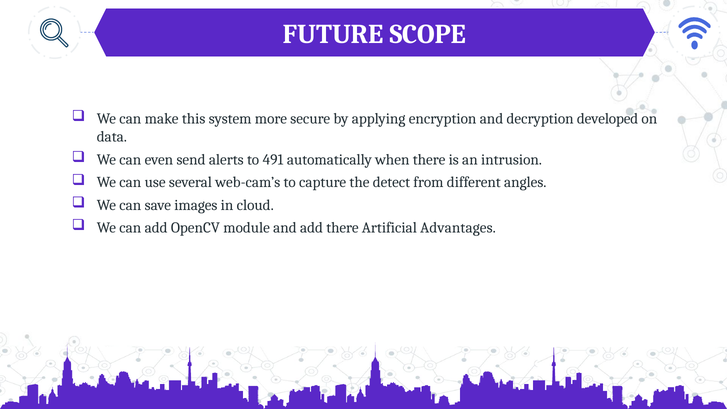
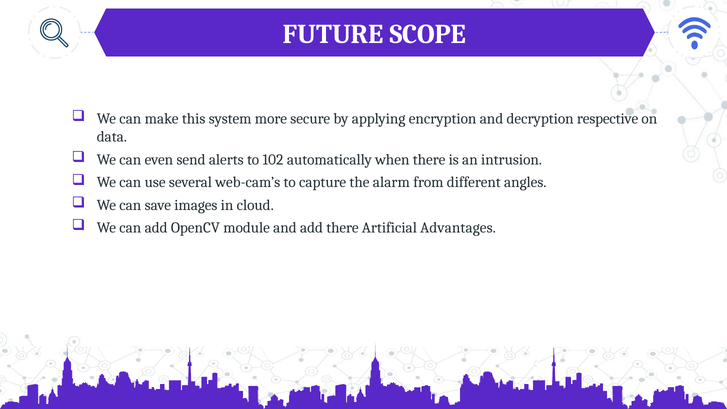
developed: developed -> respective
491: 491 -> 102
detect: detect -> alarm
